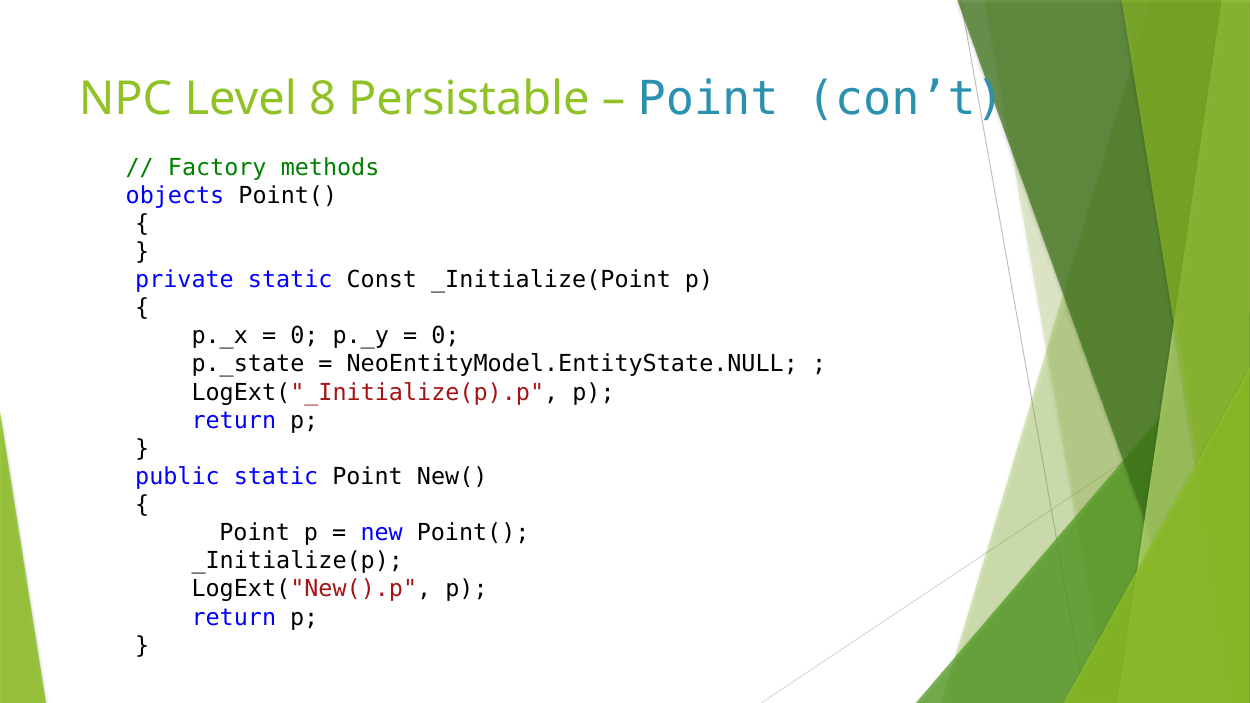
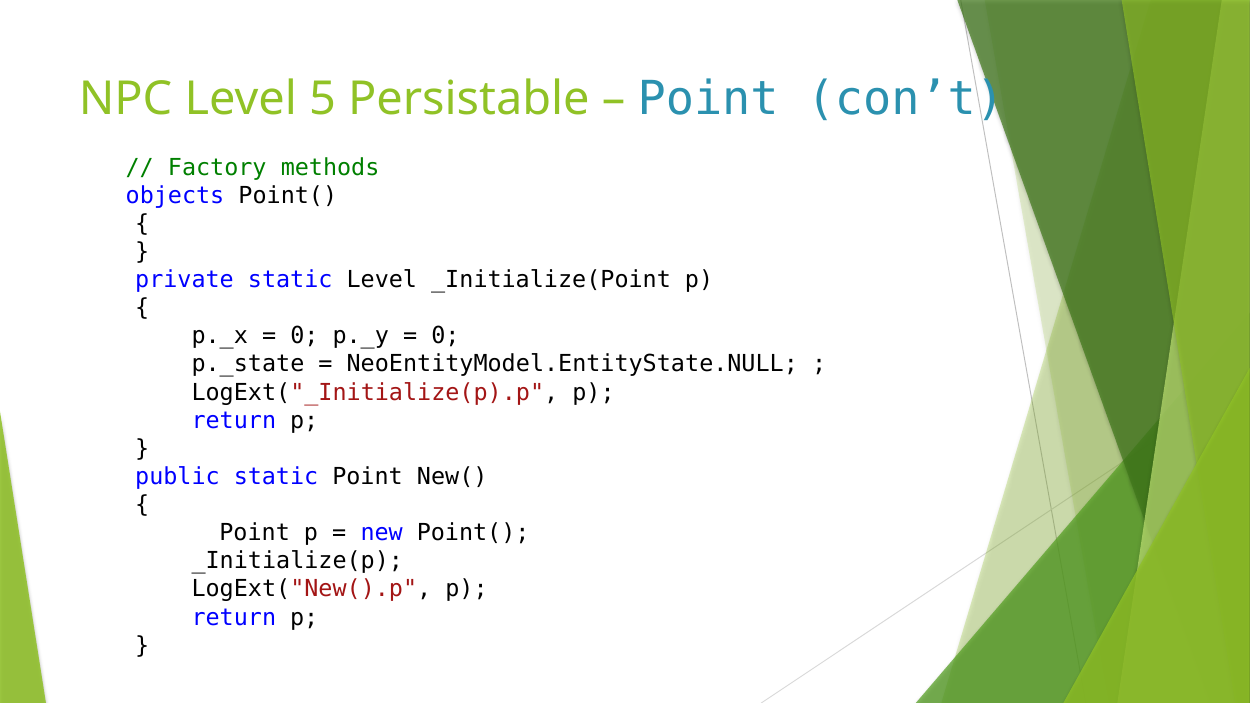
8: 8 -> 5
static Const: Const -> Level
